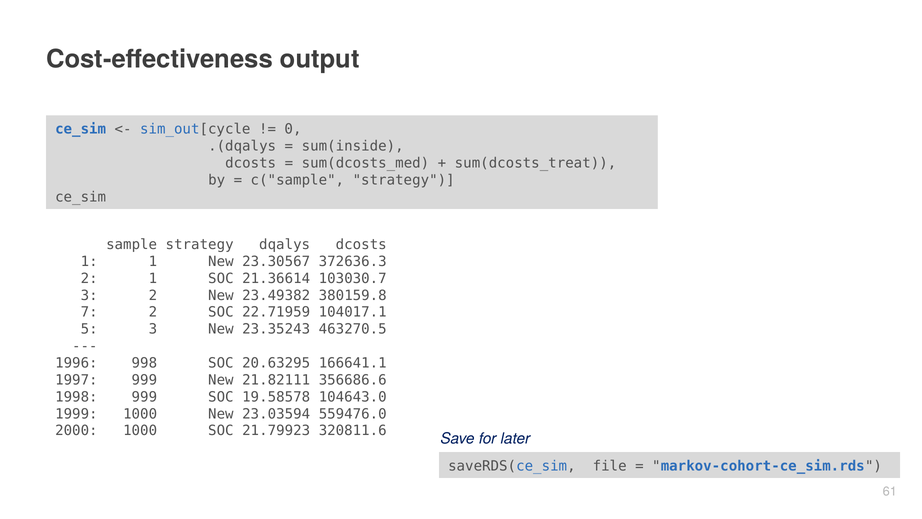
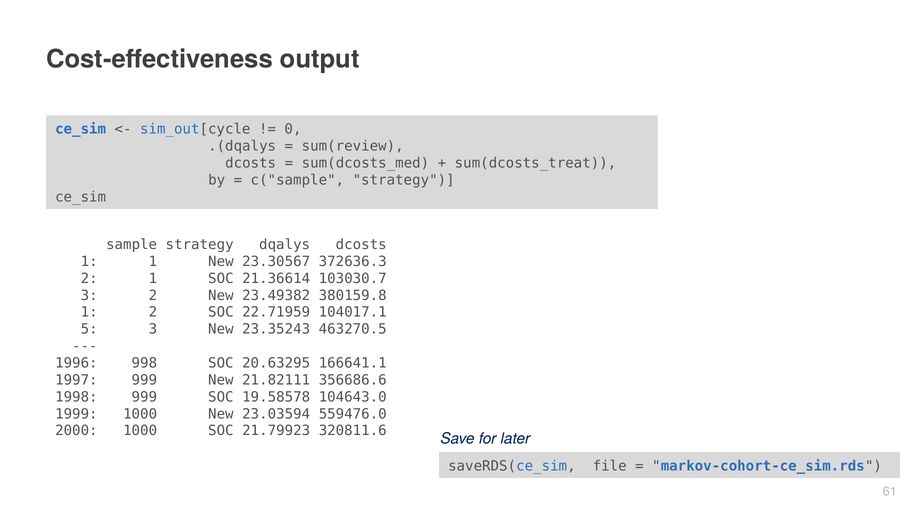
sum(inside: sum(inside -> sum(review
7 at (89, 312): 7 -> 1
